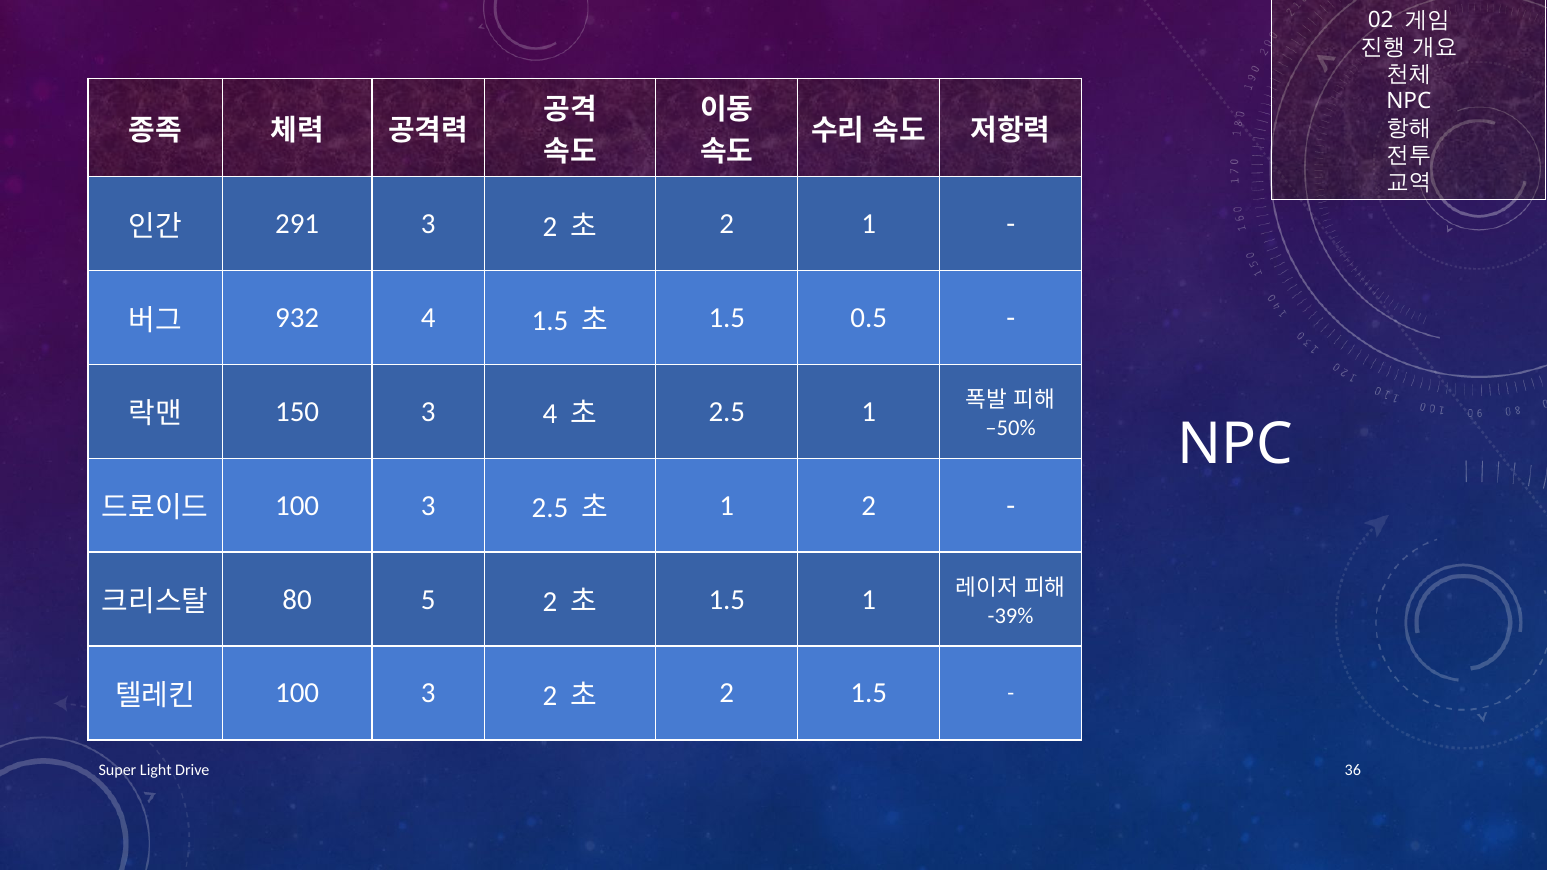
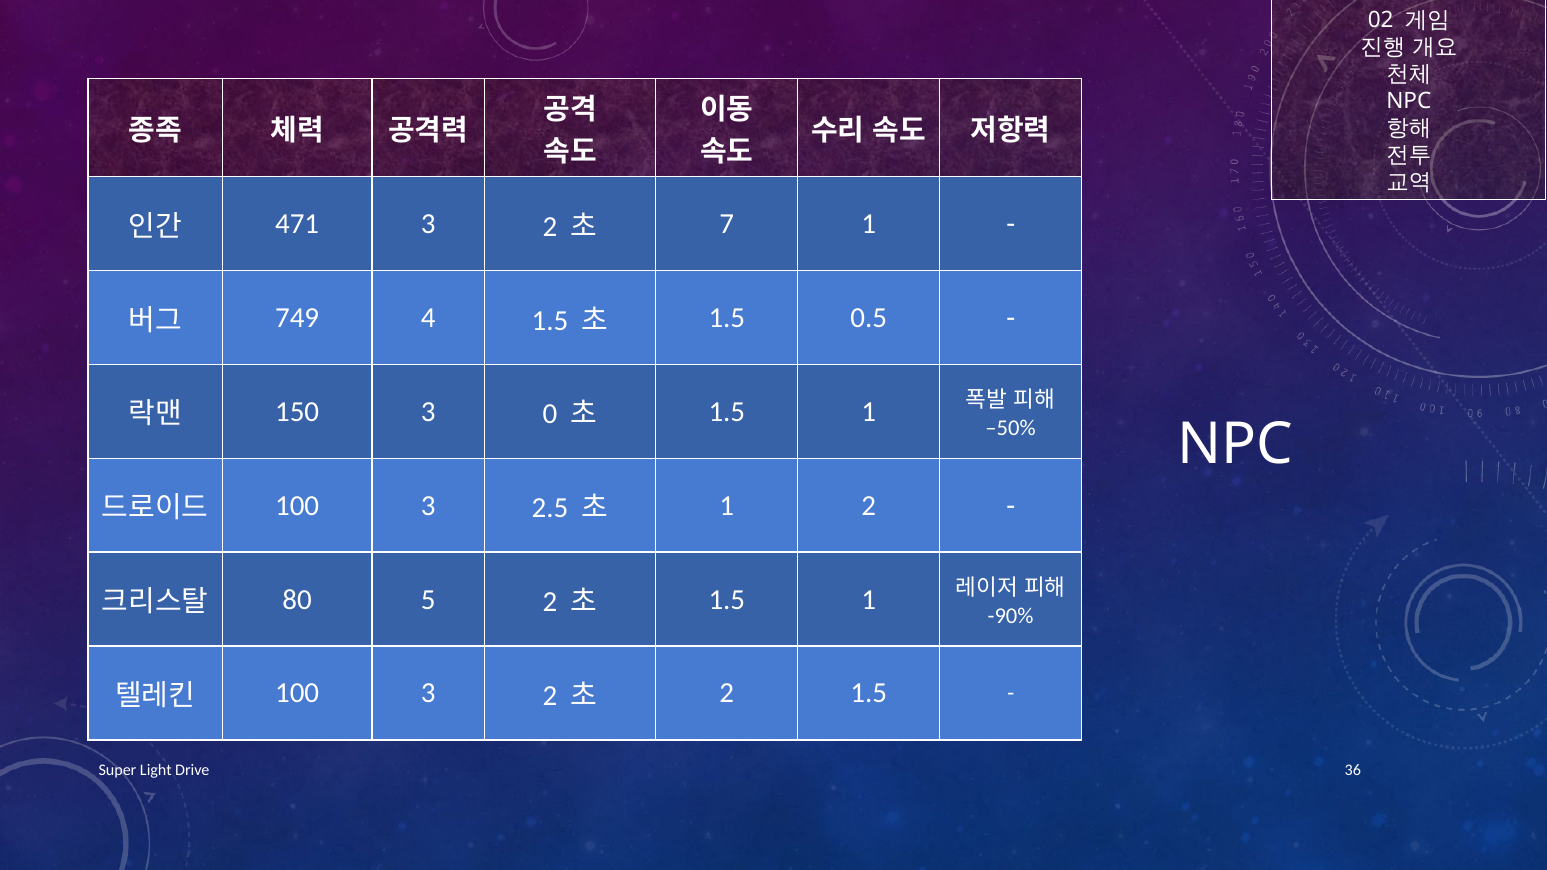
291: 291 -> 471
2 at (727, 224): 2 -> 7
932: 932 -> 749
3 4: 4 -> 0
2.5 at (727, 412): 2.5 -> 1.5
-39%: -39% -> -90%
